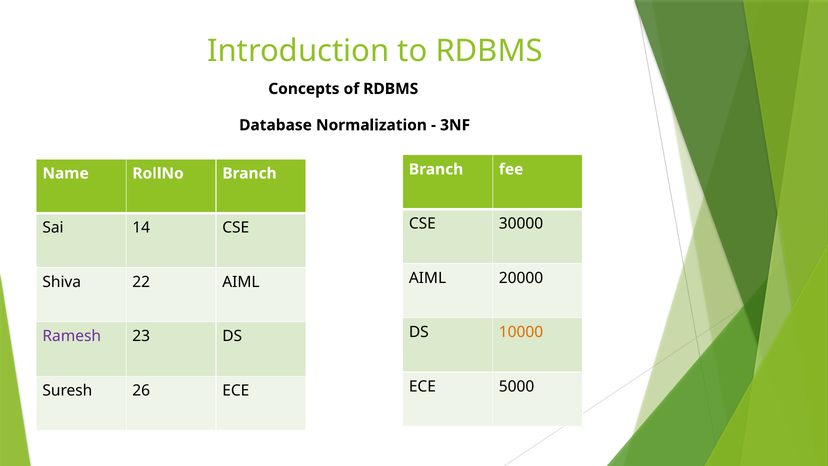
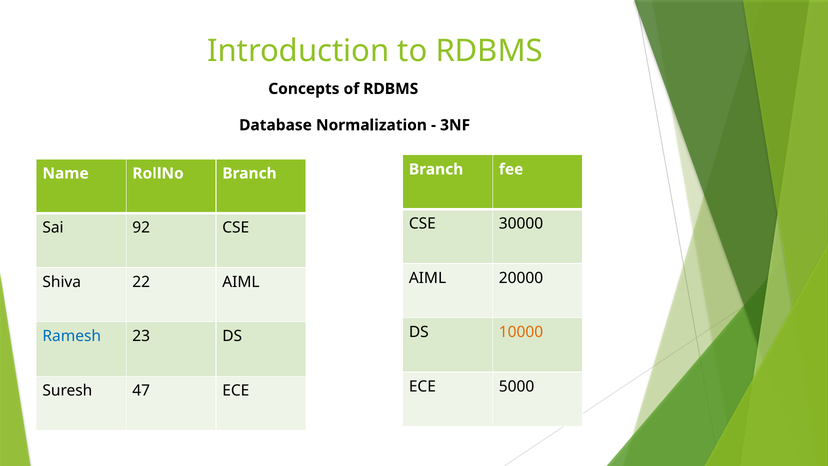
14: 14 -> 92
Ramesh colour: purple -> blue
26: 26 -> 47
